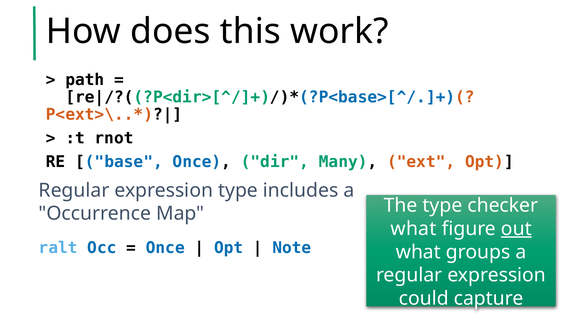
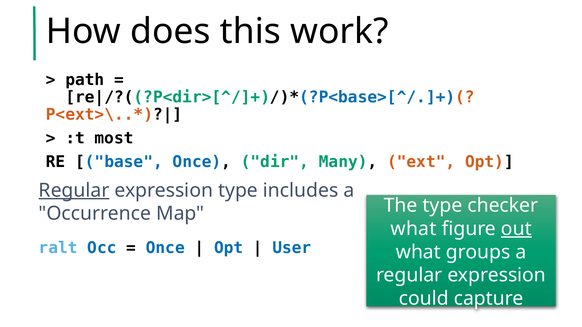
rnot: rnot -> most
Regular at (74, 191) underline: none -> present
Note: Note -> User
